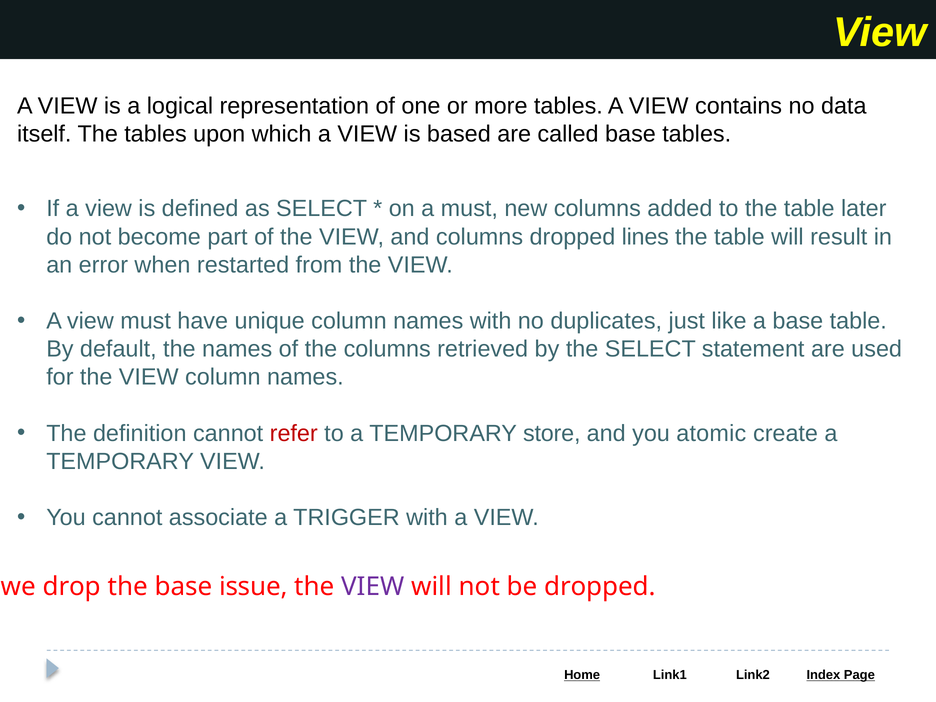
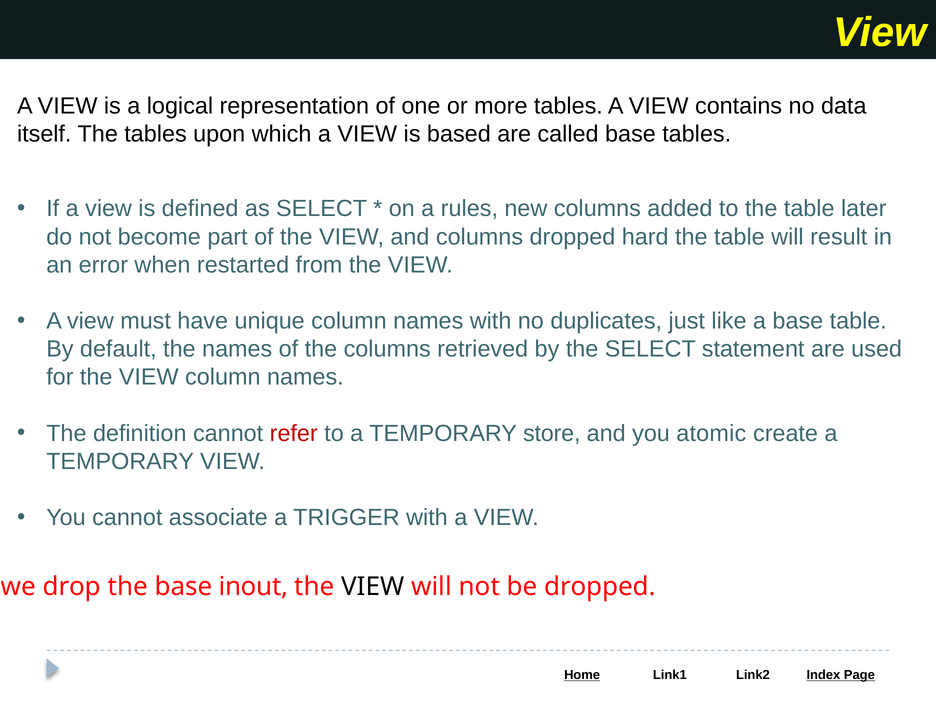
a must: must -> rules
lines: lines -> hard
issue: issue -> inout
VIEW at (373, 587) colour: purple -> black
